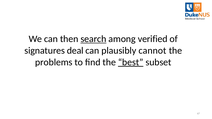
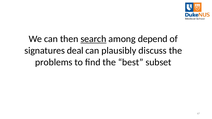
verified: verified -> depend
cannot: cannot -> discuss
best underline: present -> none
